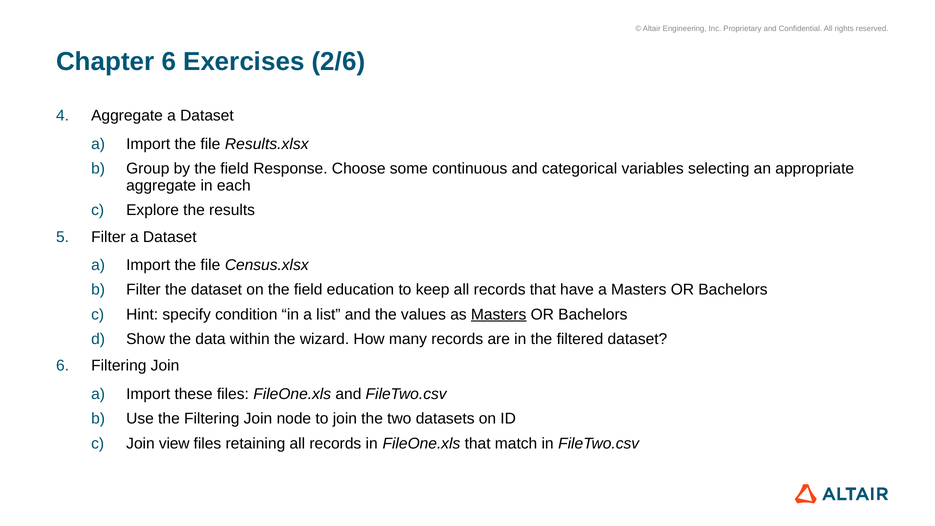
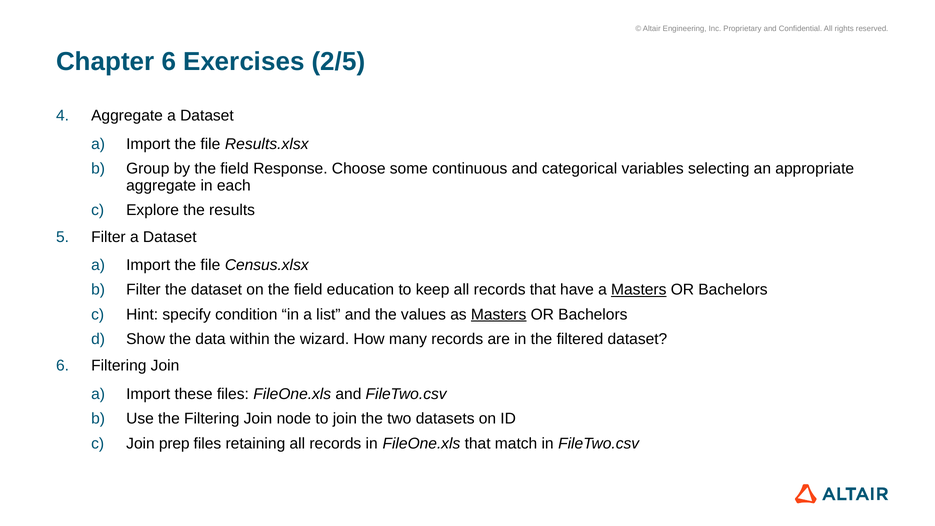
2/6: 2/6 -> 2/5
Masters at (639, 290) underline: none -> present
view: view -> prep
